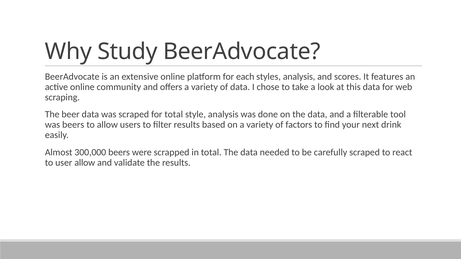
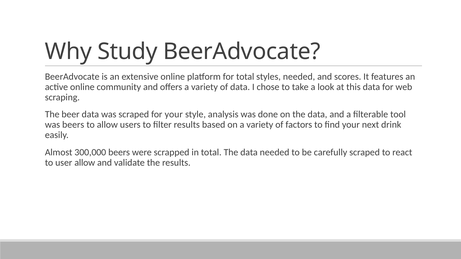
for each: each -> total
styles analysis: analysis -> needed
for total: total -> your
